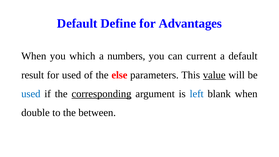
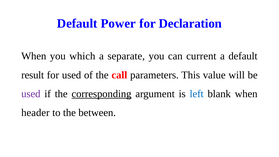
Define: Define -> Power
Advantages: Advantages -> Declaration
numbers: numbers -> separate
else: else -> call
value underline: present -> none
used at (31, 94) colour: blue -> purple
double: double -> header
